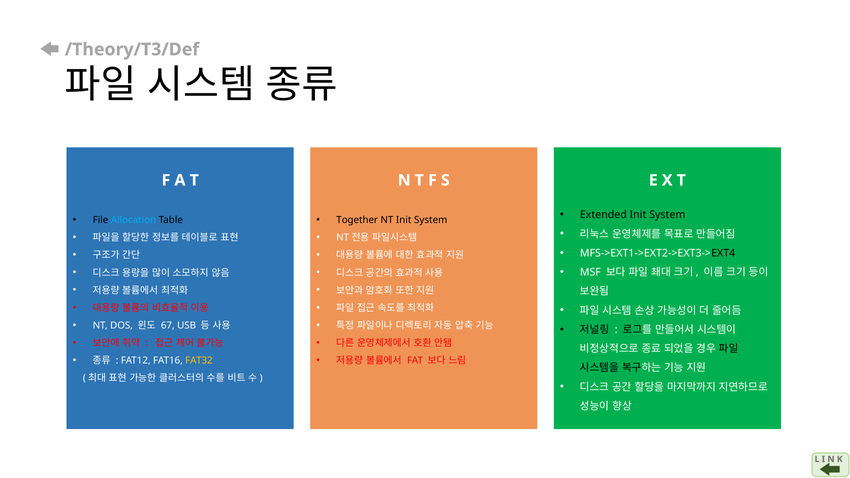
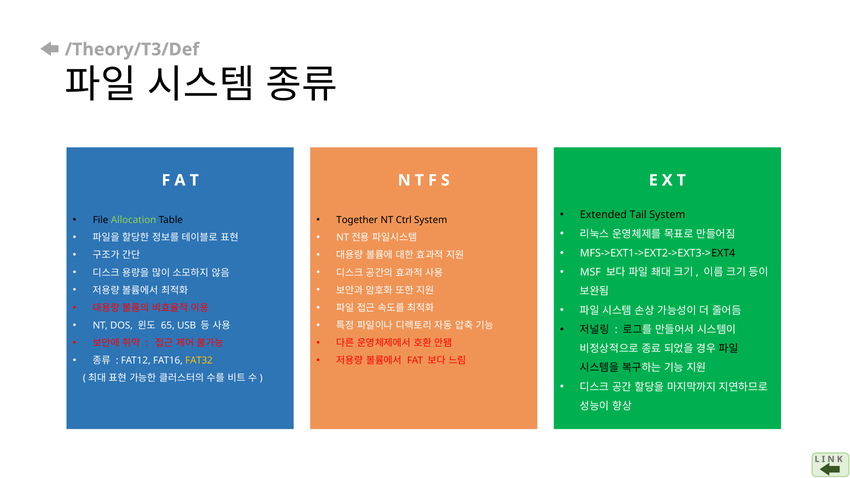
Extended Init: Init -> Tail
Allocation colour: light blue -> light green
NT Init: Init -> Ctrl
67: 67 -> 65
